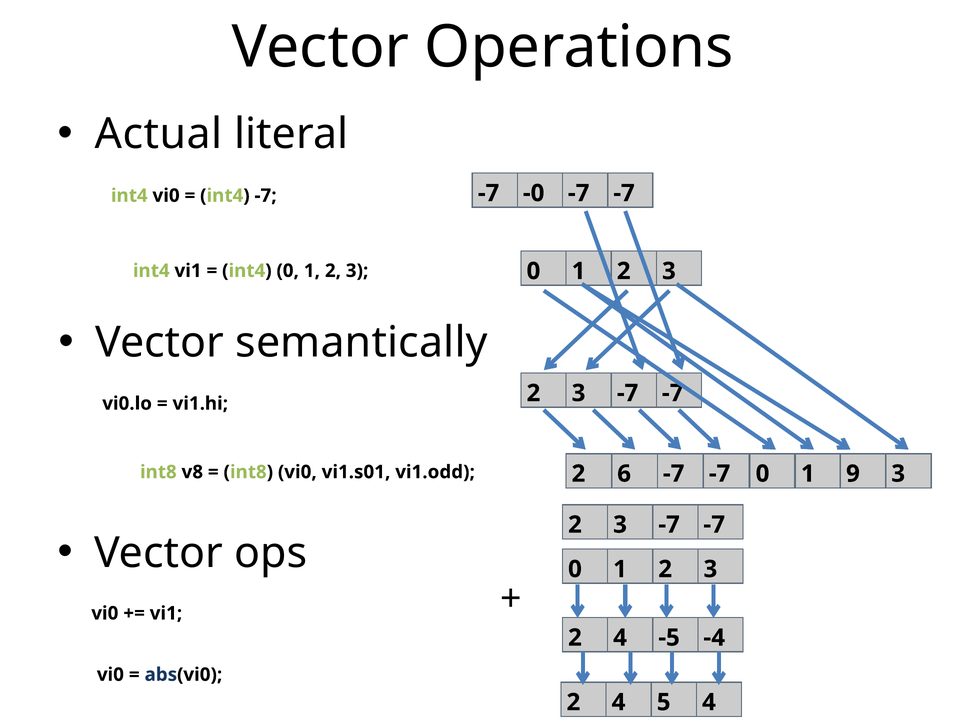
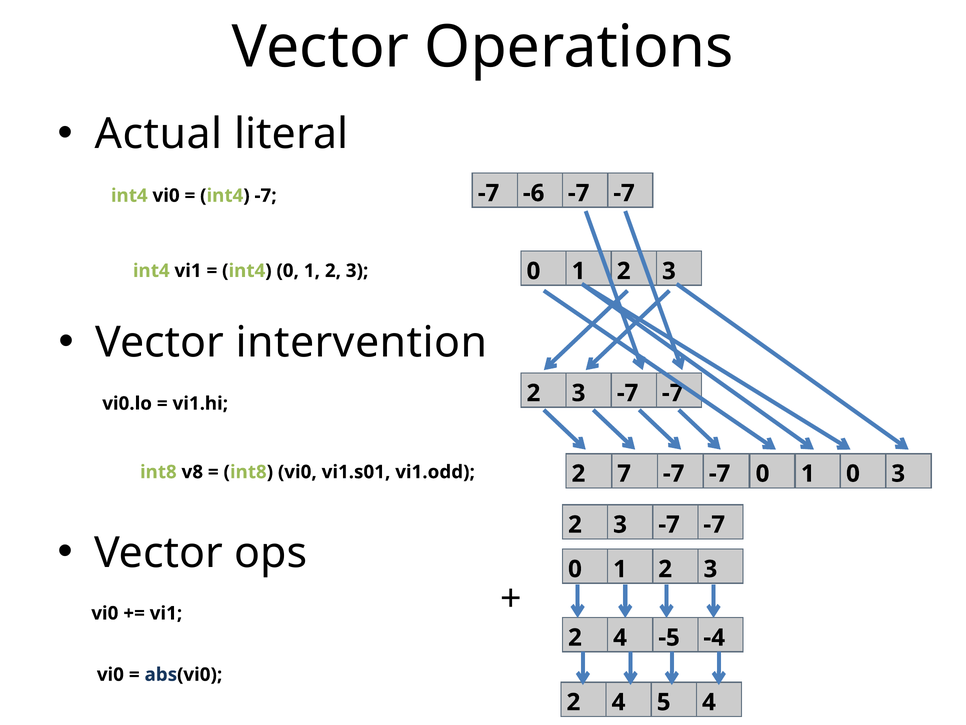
-0: -0 -> -6
semantically: semantically -> intervention
6: 6 -> 7
1 9: 9 -> 0
